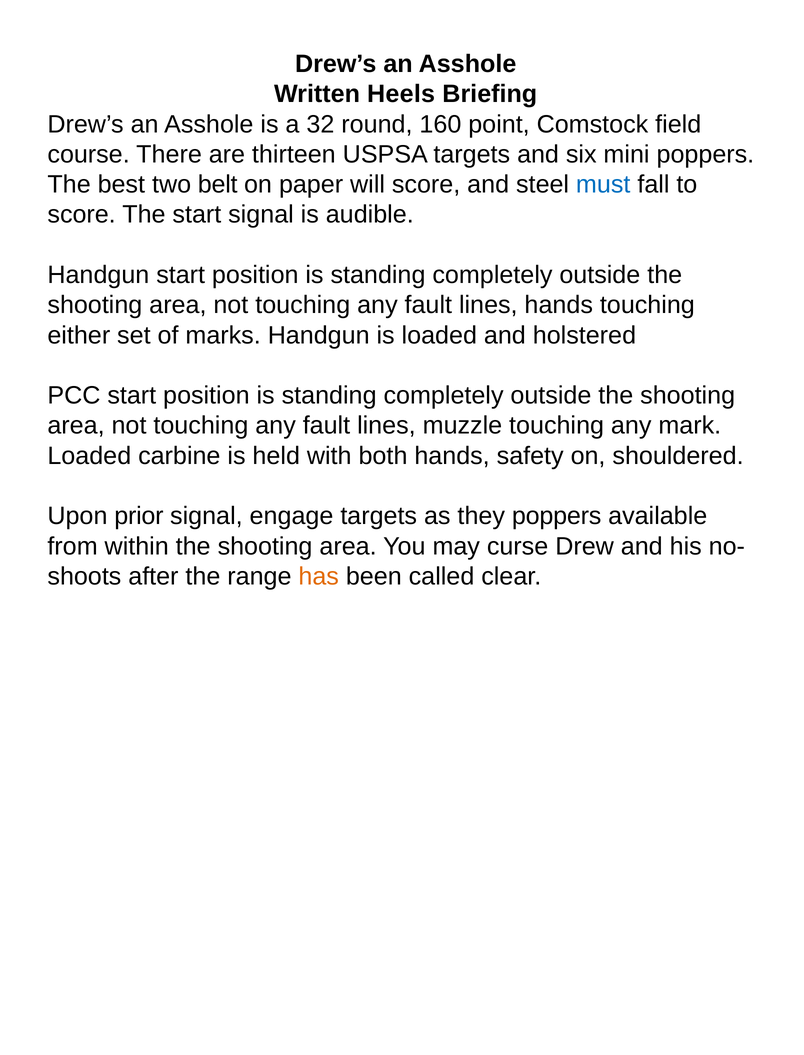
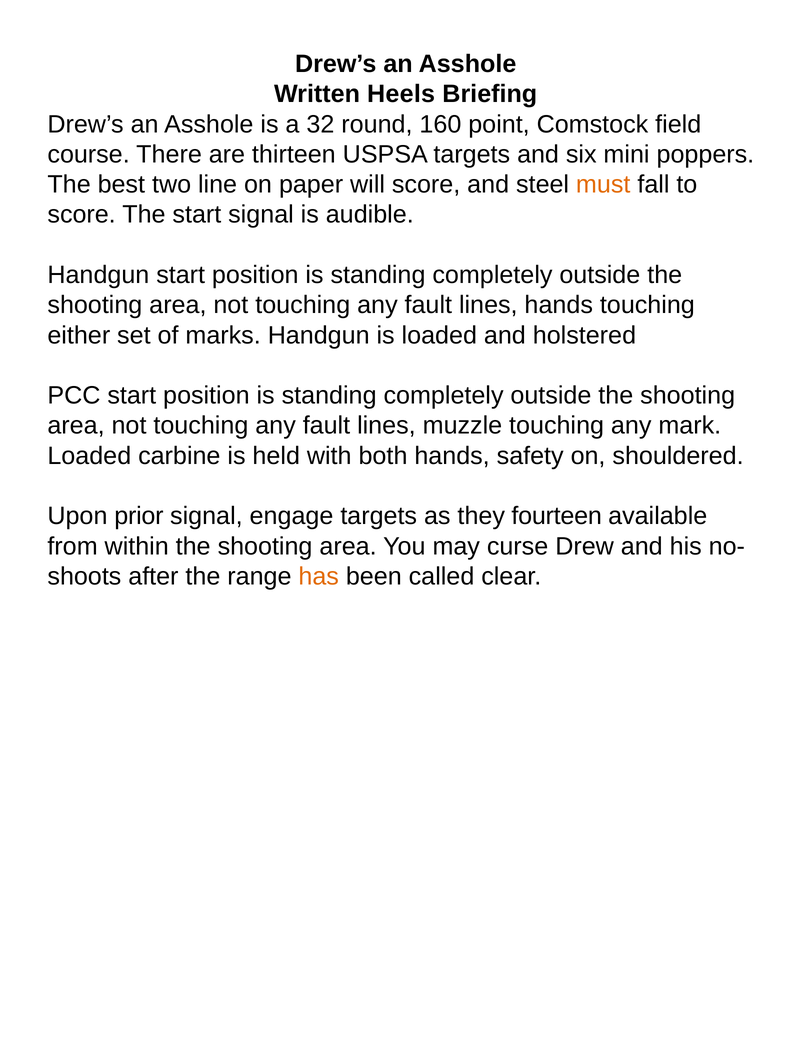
belt: belt -> line
must colour: blue -> orange
they poppers: poppers -> fourteen
